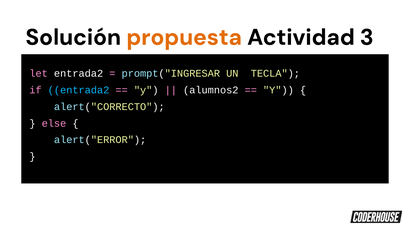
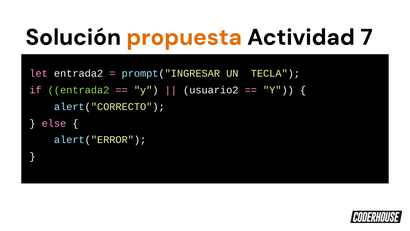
3: 3 -> 7
entrada2 at (79, 90) colour: light blue -> light green
alumnos2: alumnos2 -> usuario2
